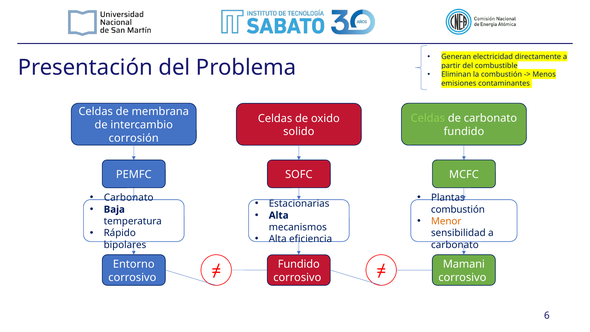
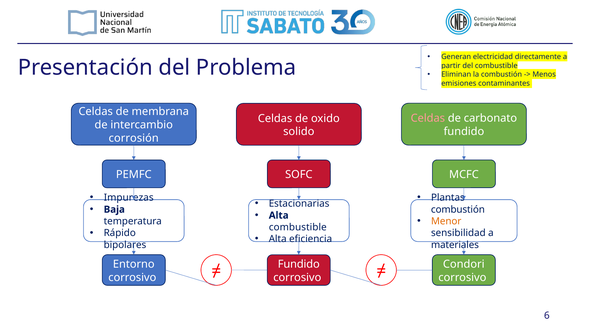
Celdas at (428, 118) colour: light green -> pink
Carbonato at (129, 198): Carbonato -> Impurezas
mecanismos at (298, 227): mecanismos -> combustible
carbonato at (455, 245): carbonato -> materiales
Mamani: Mamani -> Condori
